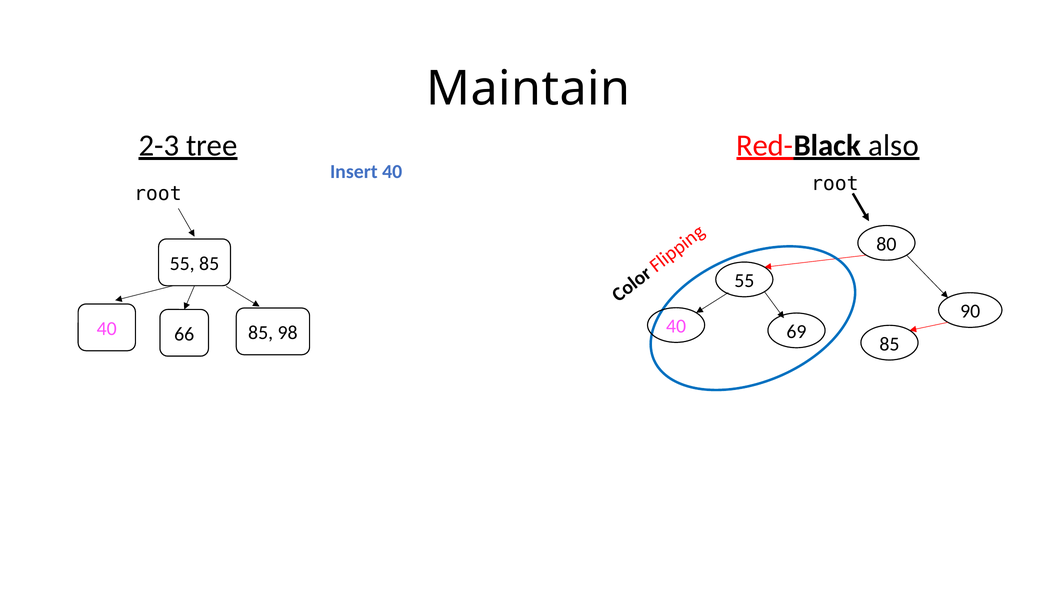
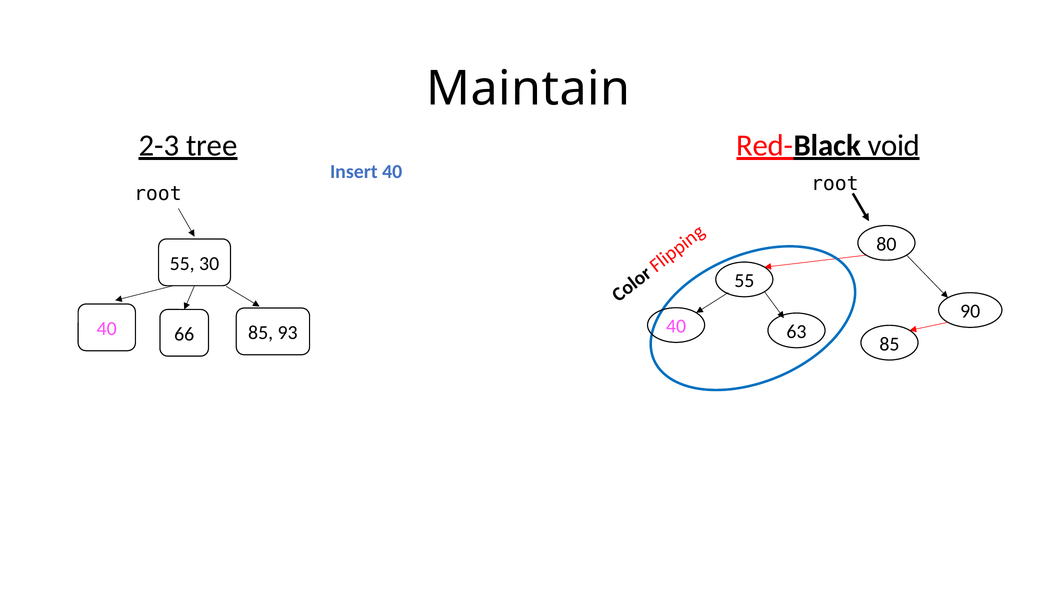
also: also -> void
55 85: 85 -> 30
69: 69 -> 63
98: 98 -> 93
